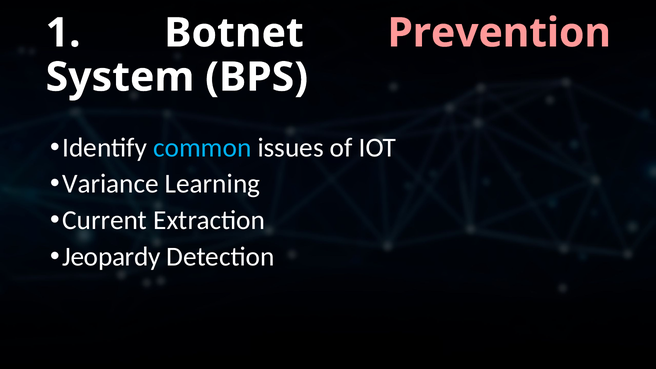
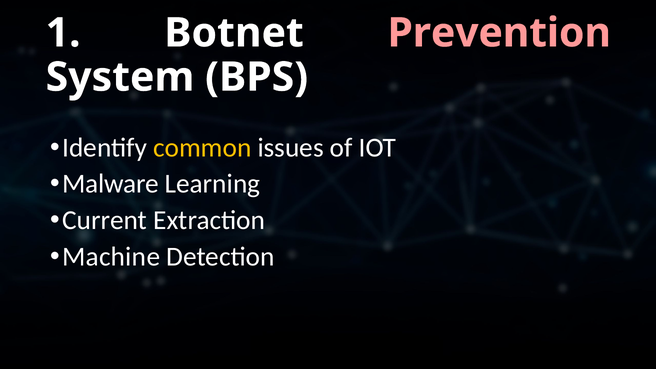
common colour: light blue -> yellow
Variance: Variance -> Malware
Jeopardy: Jeopardy -> Machine
